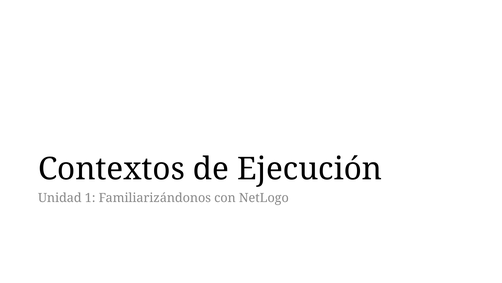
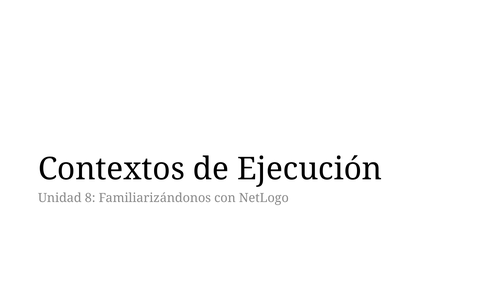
1: 1 -> 8
